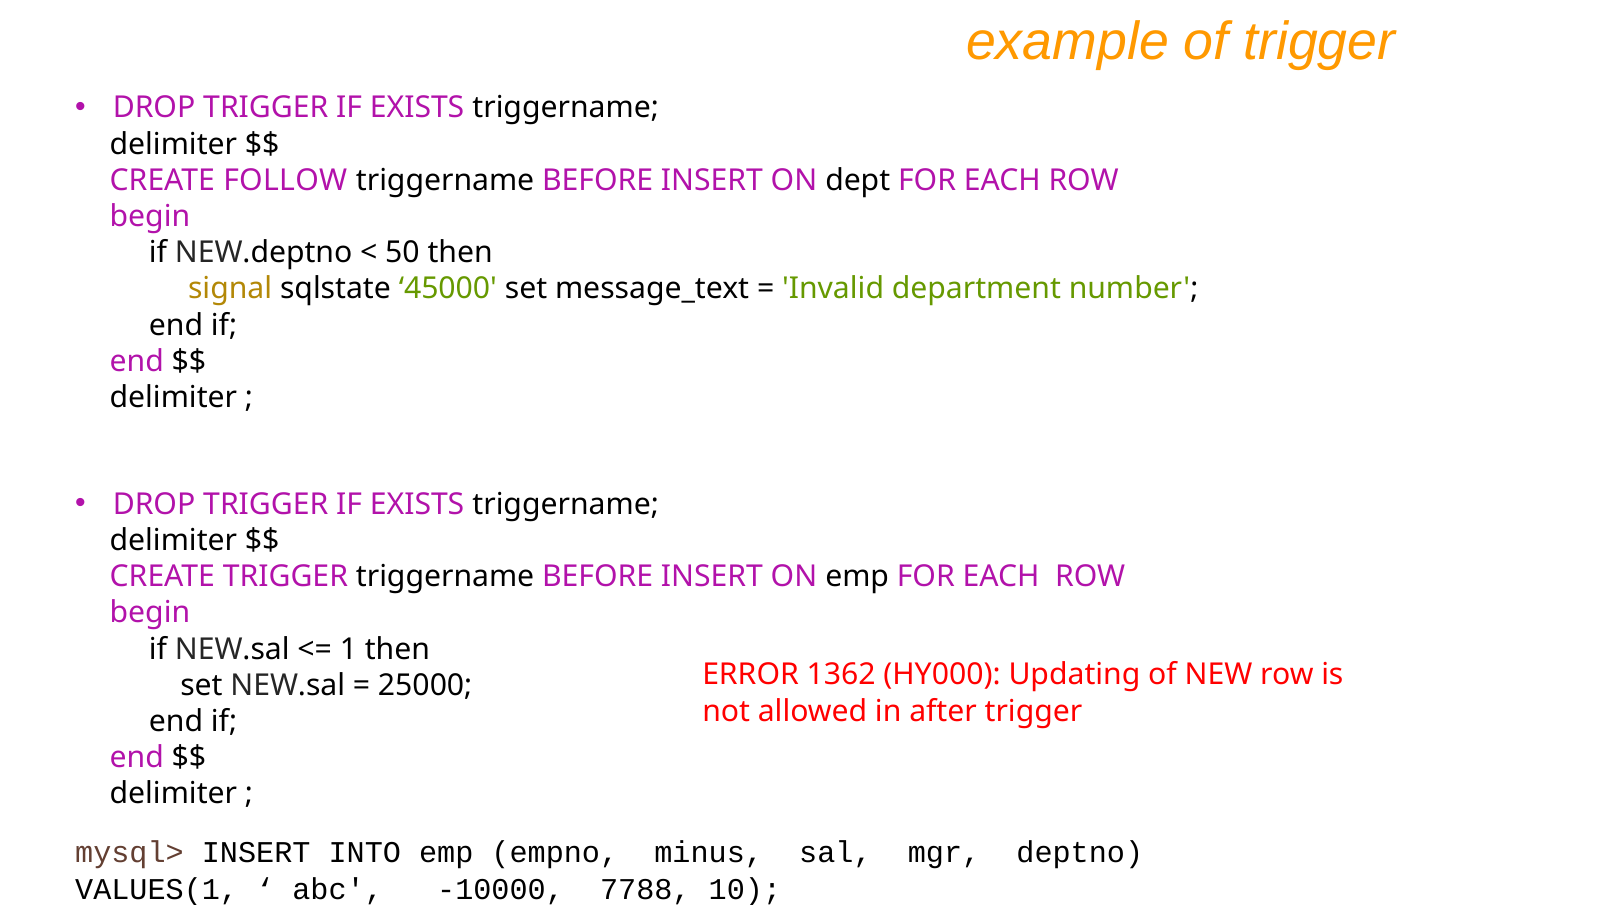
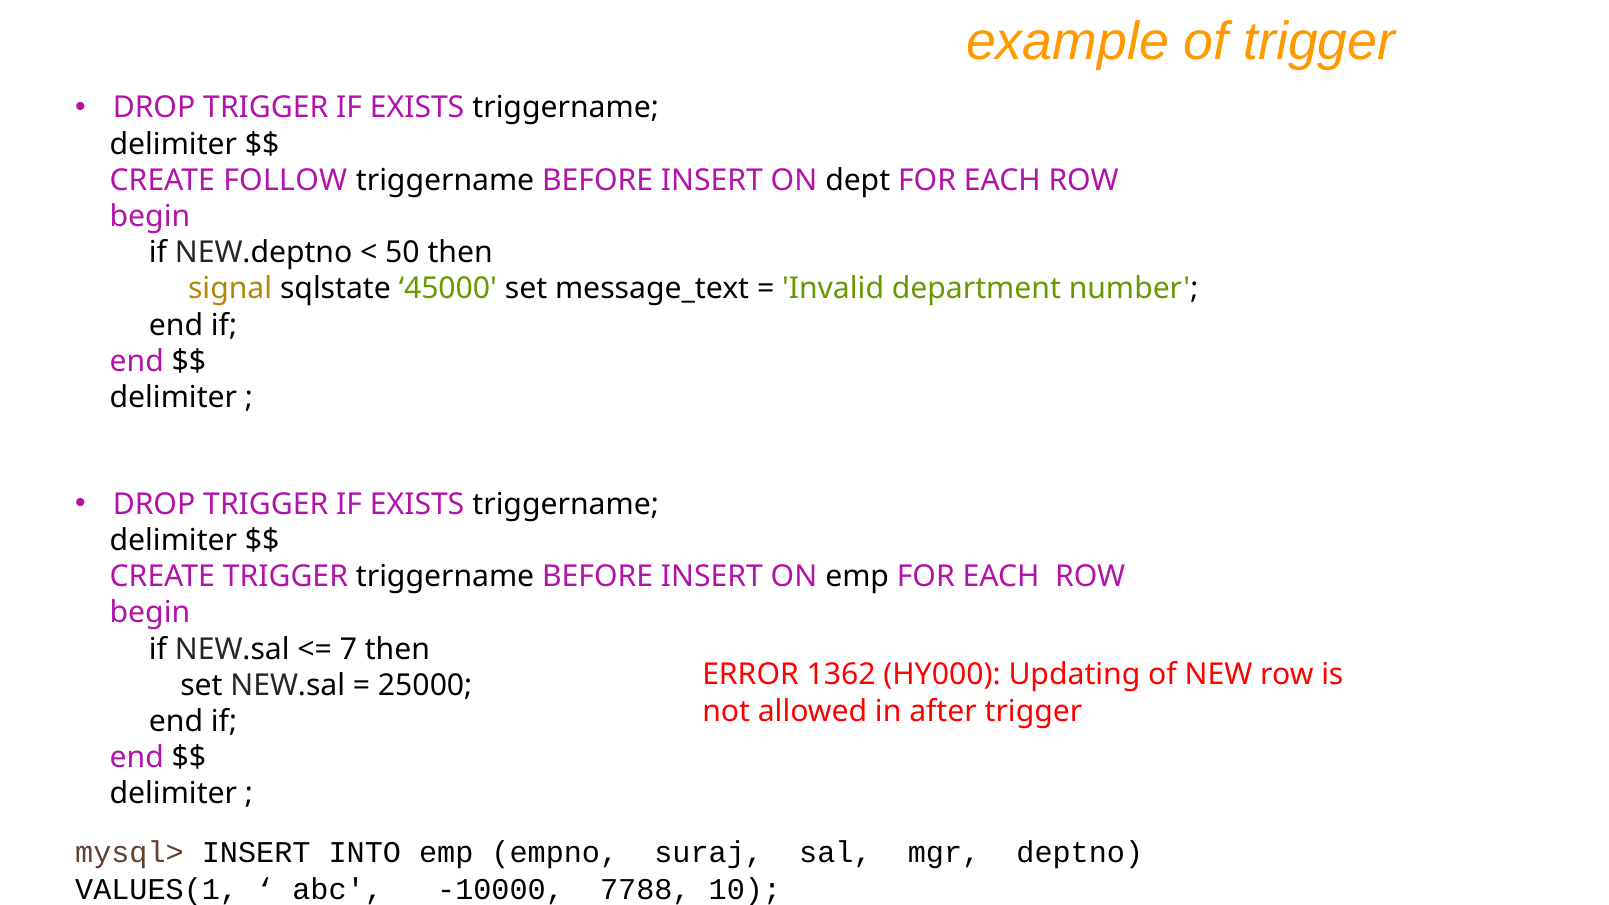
1: 1 -> 7
minus: minus -> suraj
